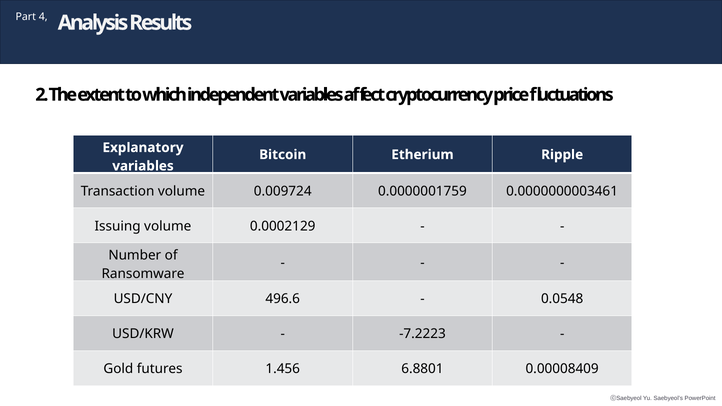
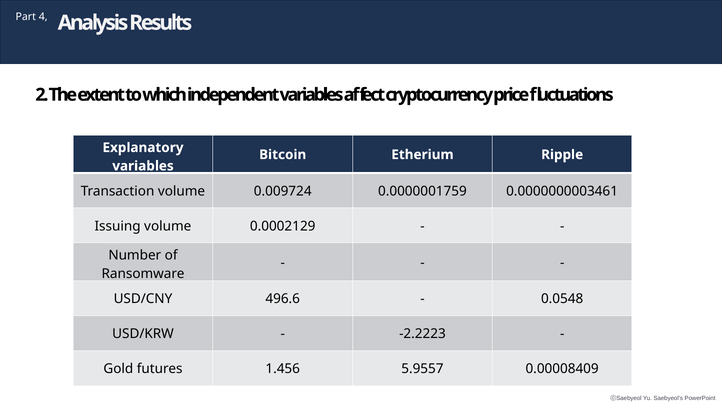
-7.2223: -7.2223 -> -2.2223
6.8801: 6.8801 -> 5.9557
